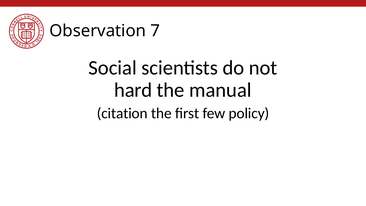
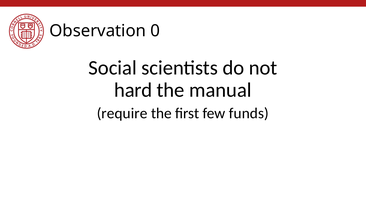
7: 7 -> 0
citation: citation -> require
policy: policy -> funds
